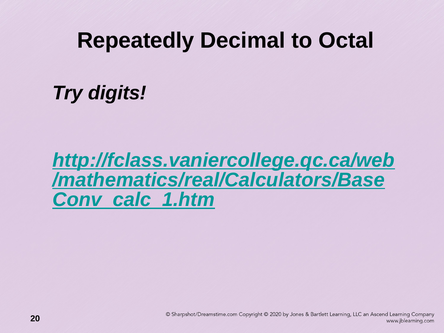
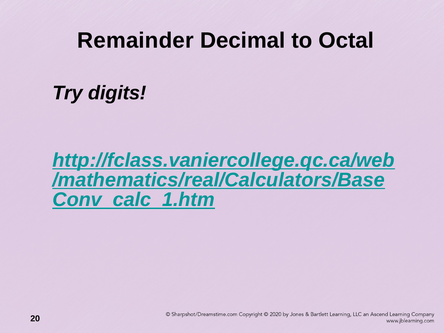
Repeatedly: Repeatedly -> Remainder
